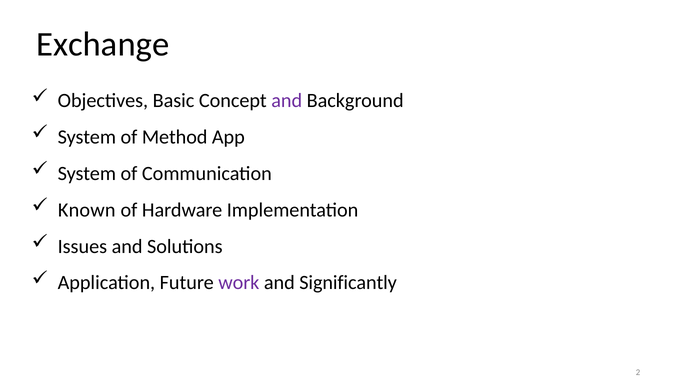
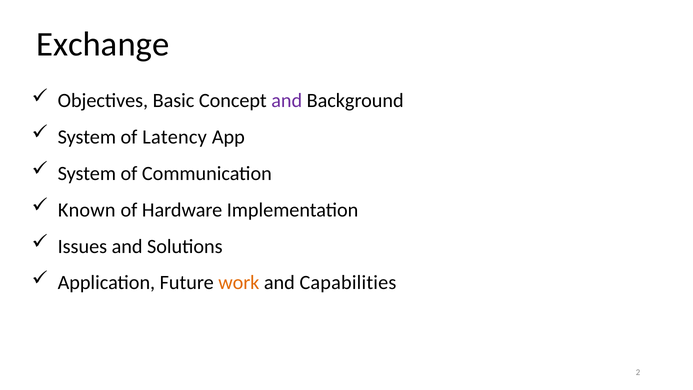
Method: Method -> Latency
work colour: purple -> orange
Significantly: Significantly -> Capabilities
